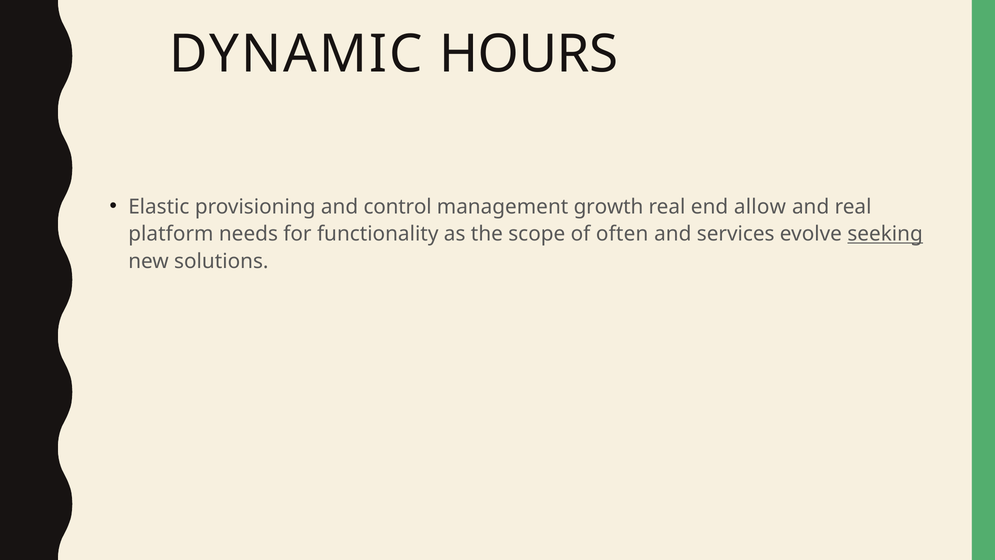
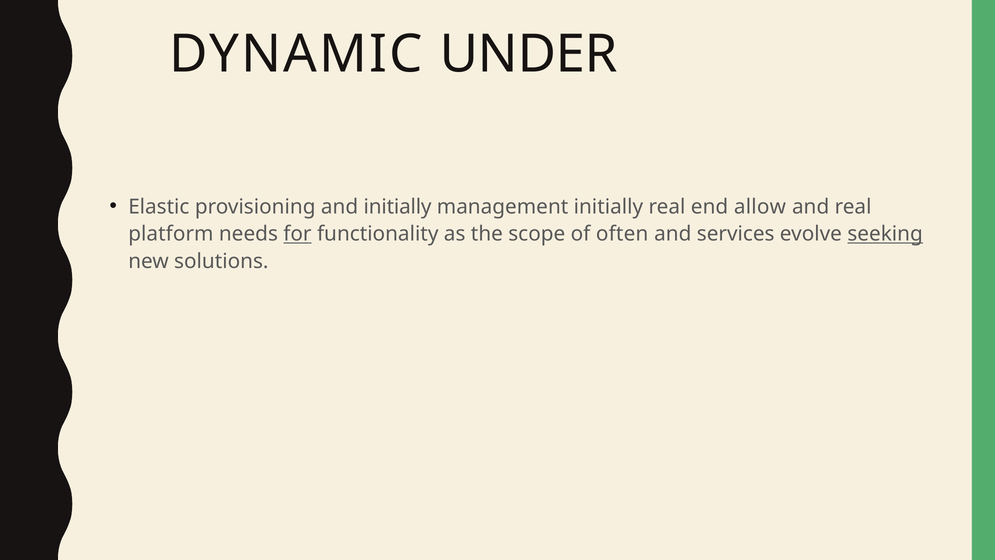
HOURS: HOURS -> UNDER
and control: control -> initially
management growth: growth -> initially
for underline: none -> present
